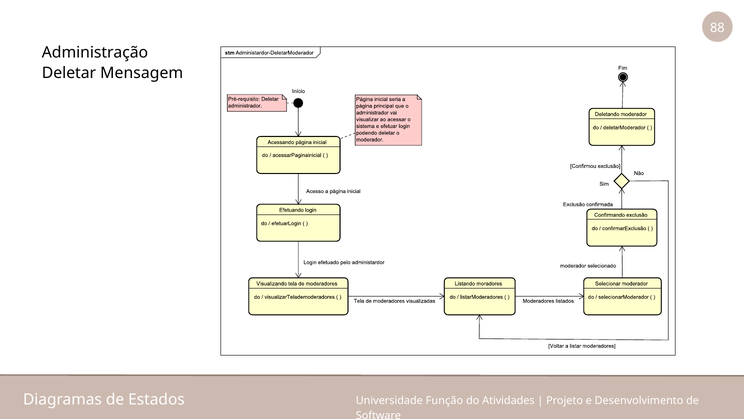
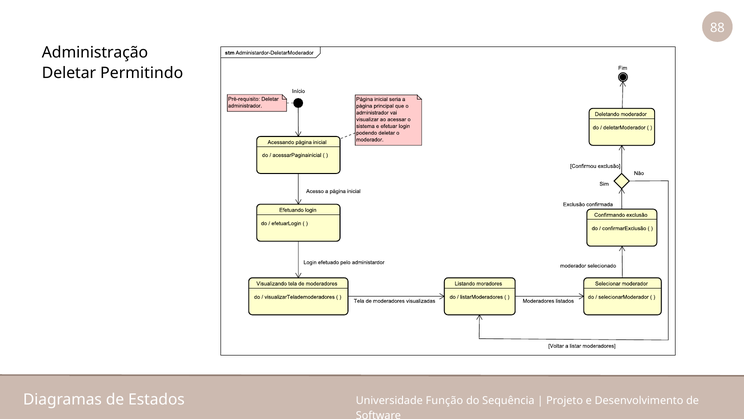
Mensagem: Mensagem -> Permitindo
Atividades: Atividades -> Sequência
